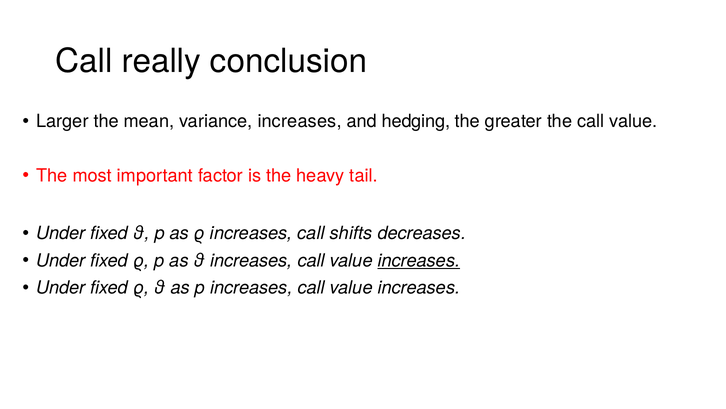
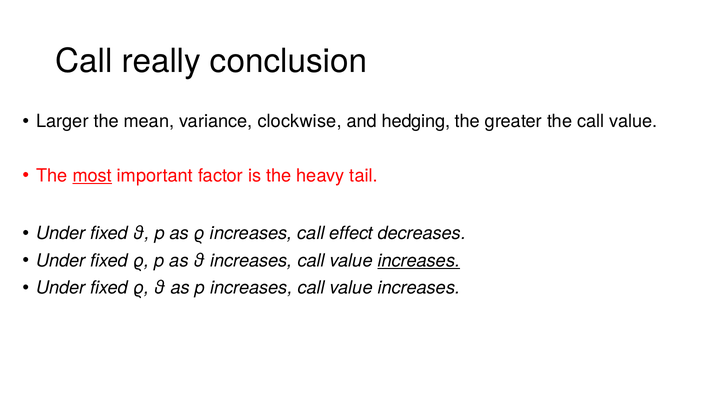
variance increases: increases -> clockwise
most underline: none -> present
shifts: shifts -> effect
